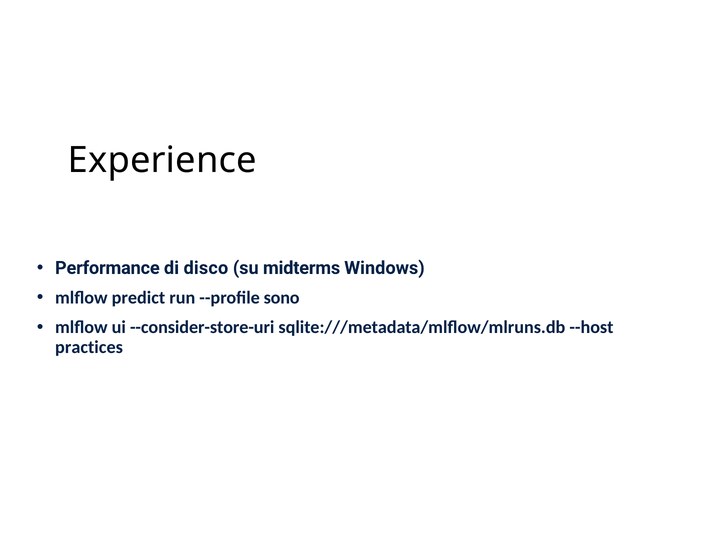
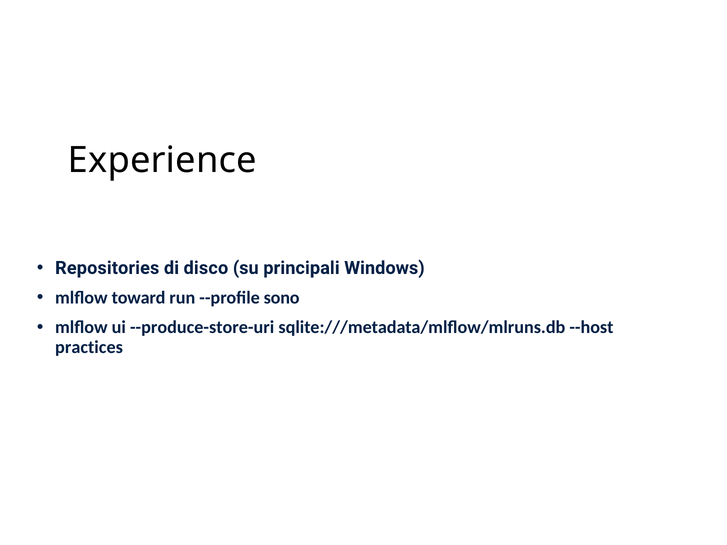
Performance: Performance -> Repositories
midterms: midterms -> principali
predict: predict -> toward
--consider-store-uri: --consider-store-uri -> --produce-store-uri
